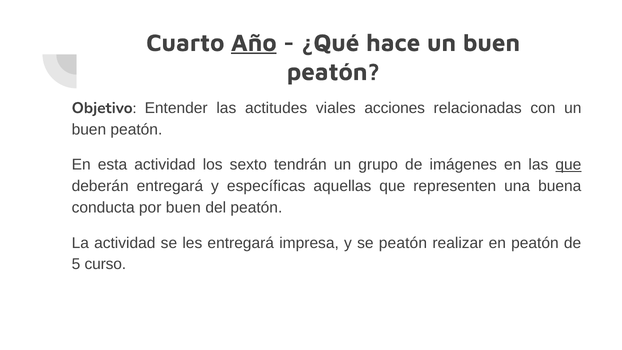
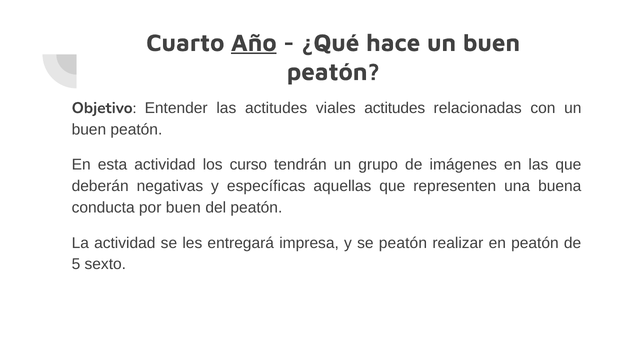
viales acciones: acciones -> actitudes
sexto: sexto -> curso
que at (568, 165) underline: present -> none
deberán entregará: entregará -> negativas
curso: curso -> sexto
